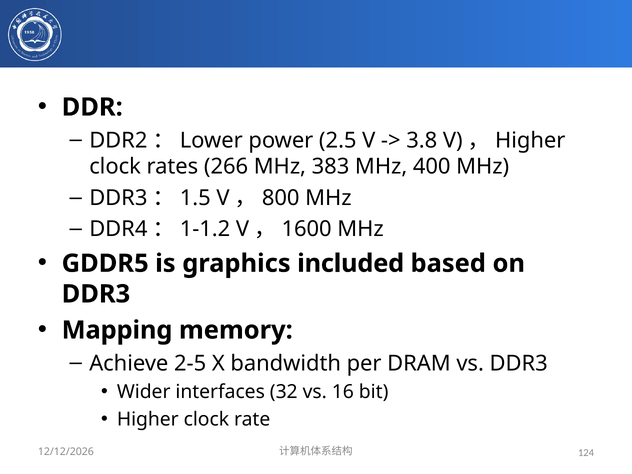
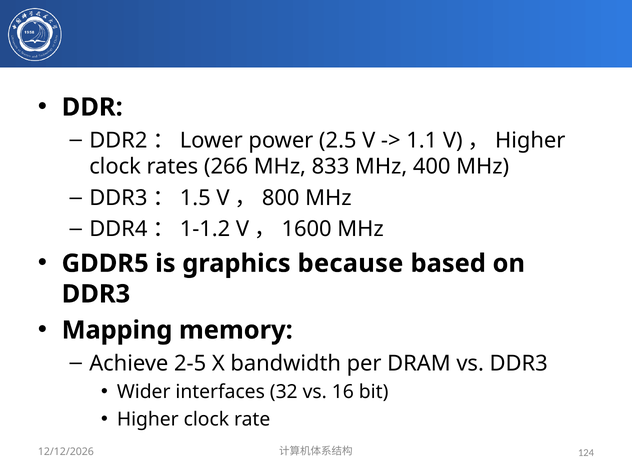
3.8: 3.8 -> 1.1
383: 383 -> 833
included: included -> because
